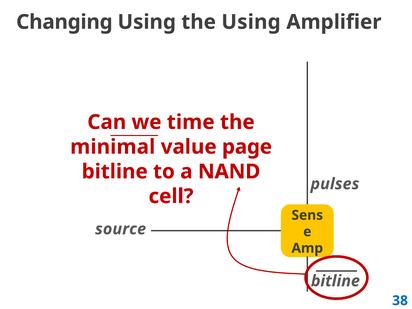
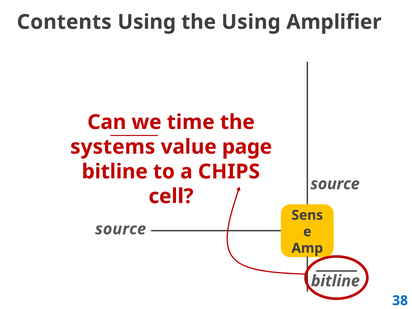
Changing: Changing -> Contents
minimal: minimal -> systems
NAND: NAND -> CHIPS
pulses at (335, 184): pulses -> source
